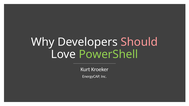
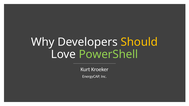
Should colour: pink -> yellow
